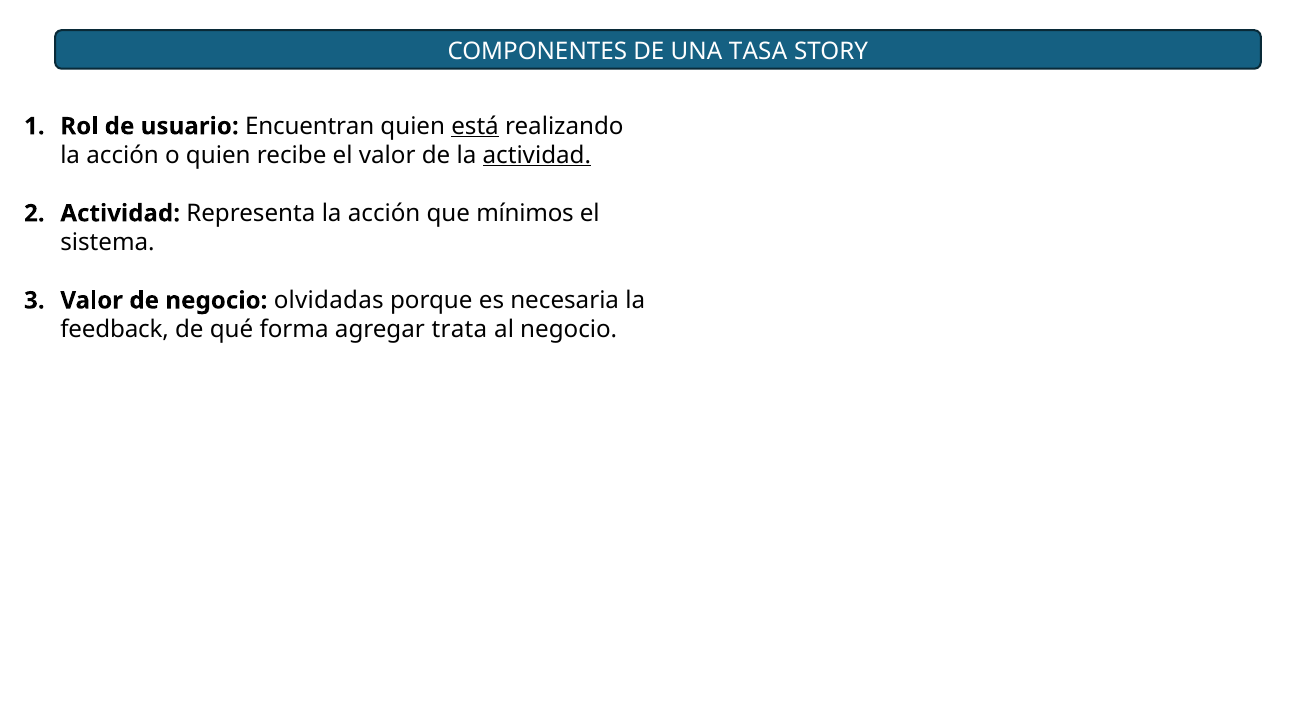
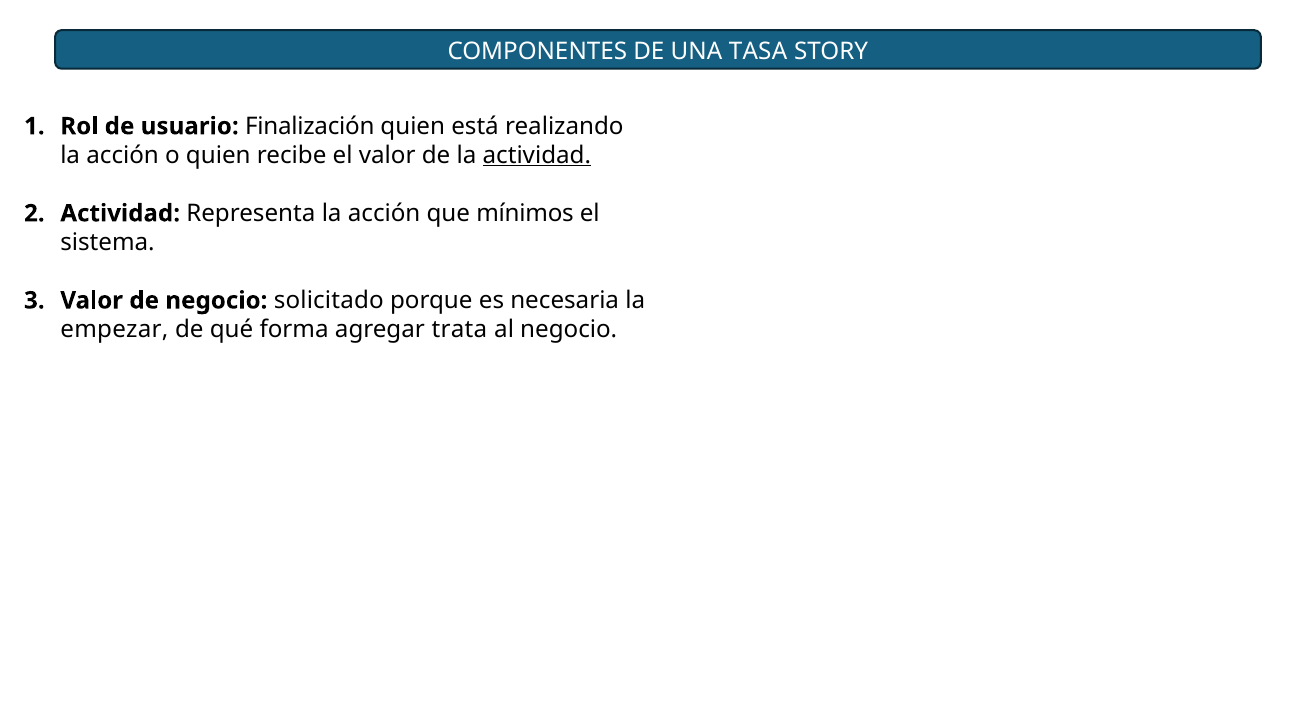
Encuentran: Encuentran -> Finalización
está underline: present -> none
olvidadas: olvidadas -> solicitado
feedback: feedback -> empezar
